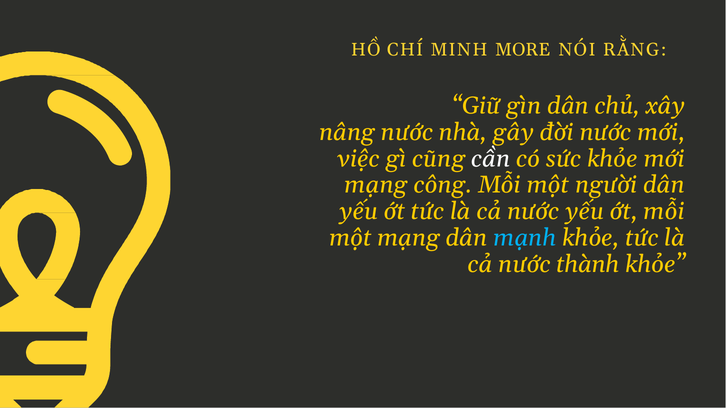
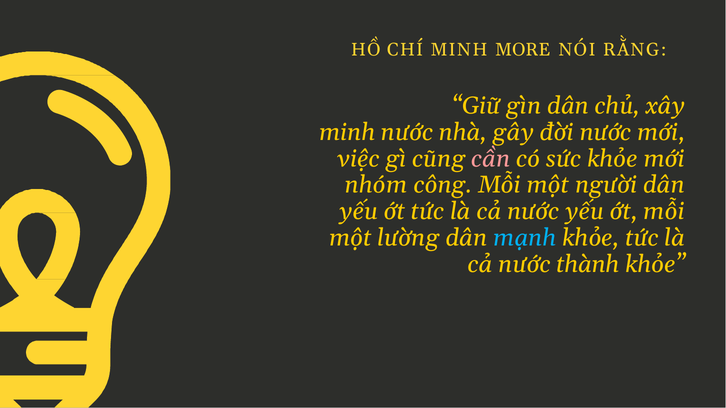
nâng at (347, 132): nâng -> minh
cần colour: white -> pink
mạng at (376, 185): mạng -> nhóm
một mạng: mạng -> lường
